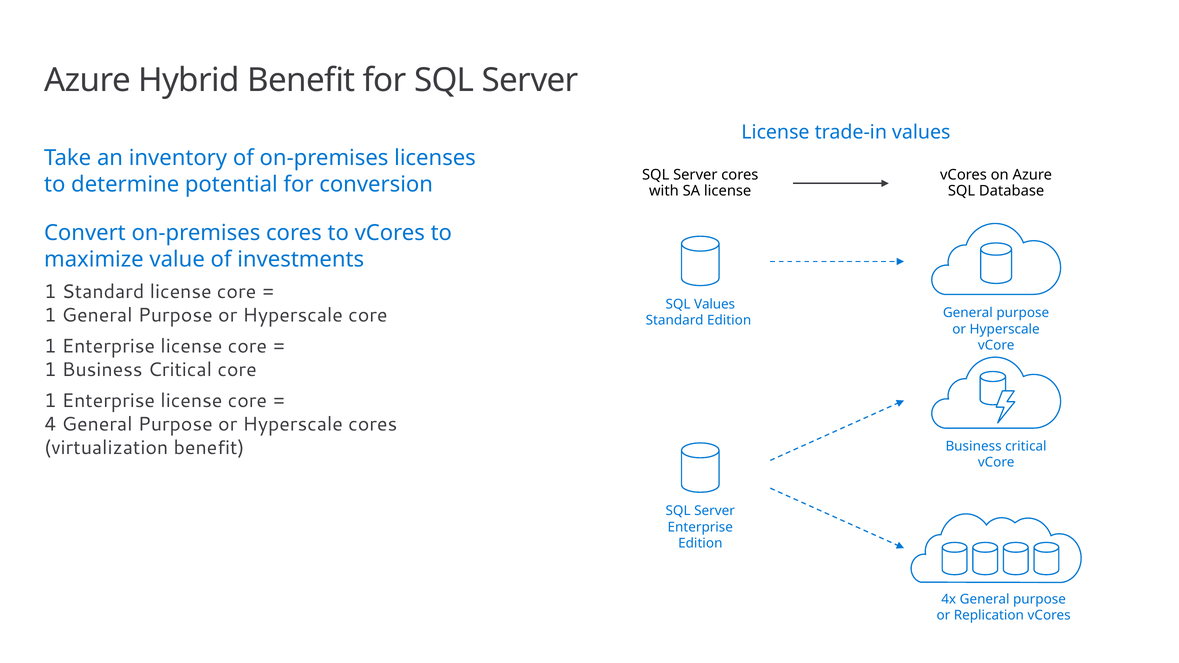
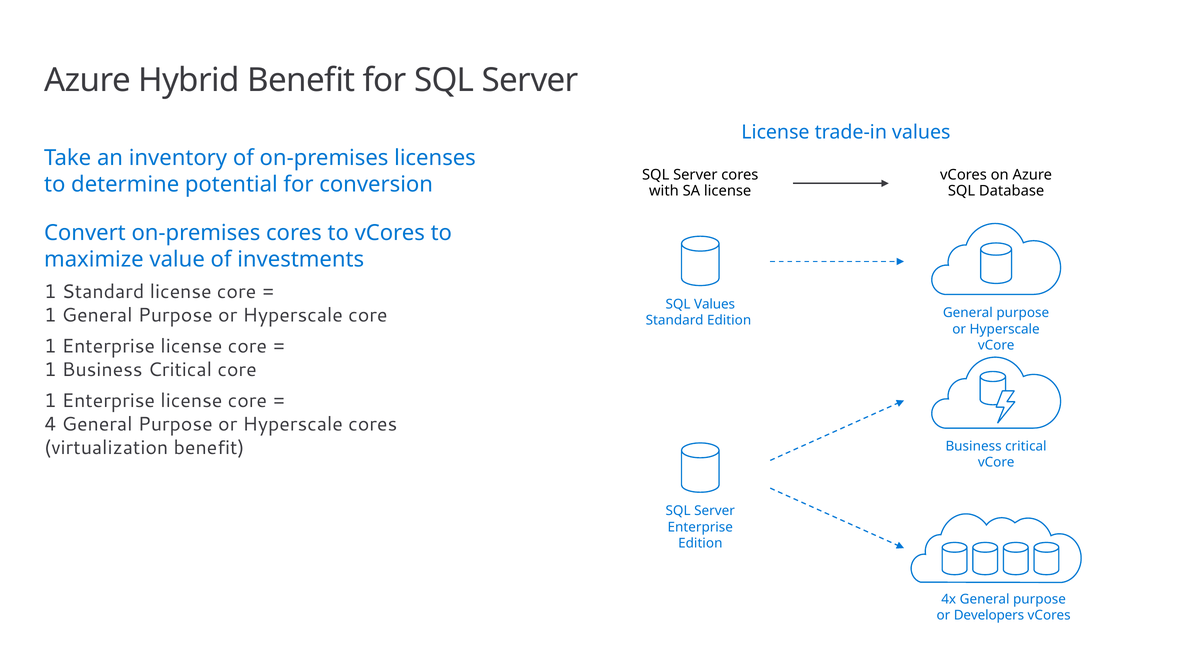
Replication: Replication -> Developers
